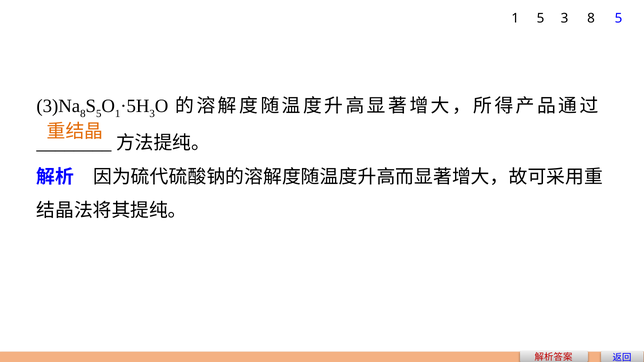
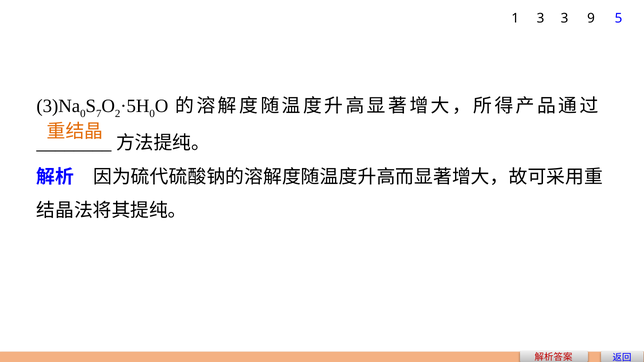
1 5: 5 -> 3
3 8: 8 -> 9
8 at (83, 114): 8 -> 0
5 at (99, 114): 5 -> 7
1 at (118, 114): 1 -> 2
3 at (152, 114): 3 -> 0
